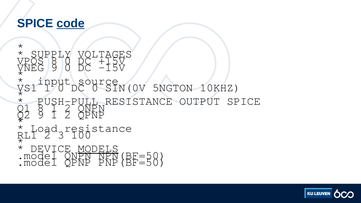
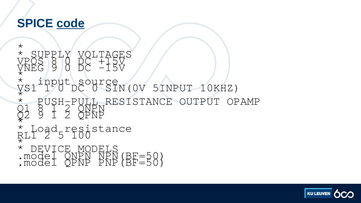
5NGTON: 5NGTON -> 5INPUT
OUTPUT SPICE: SPICE -> OPAMP
3: 3 -> 5
MODELS underline: present -> none
